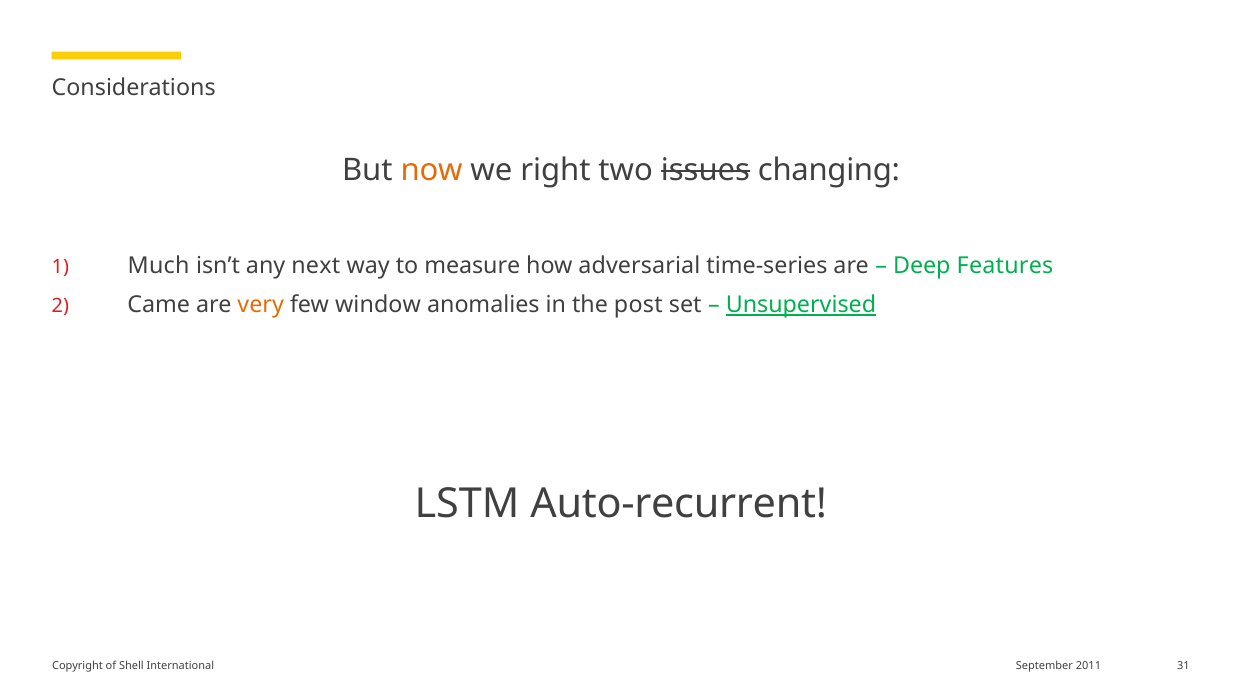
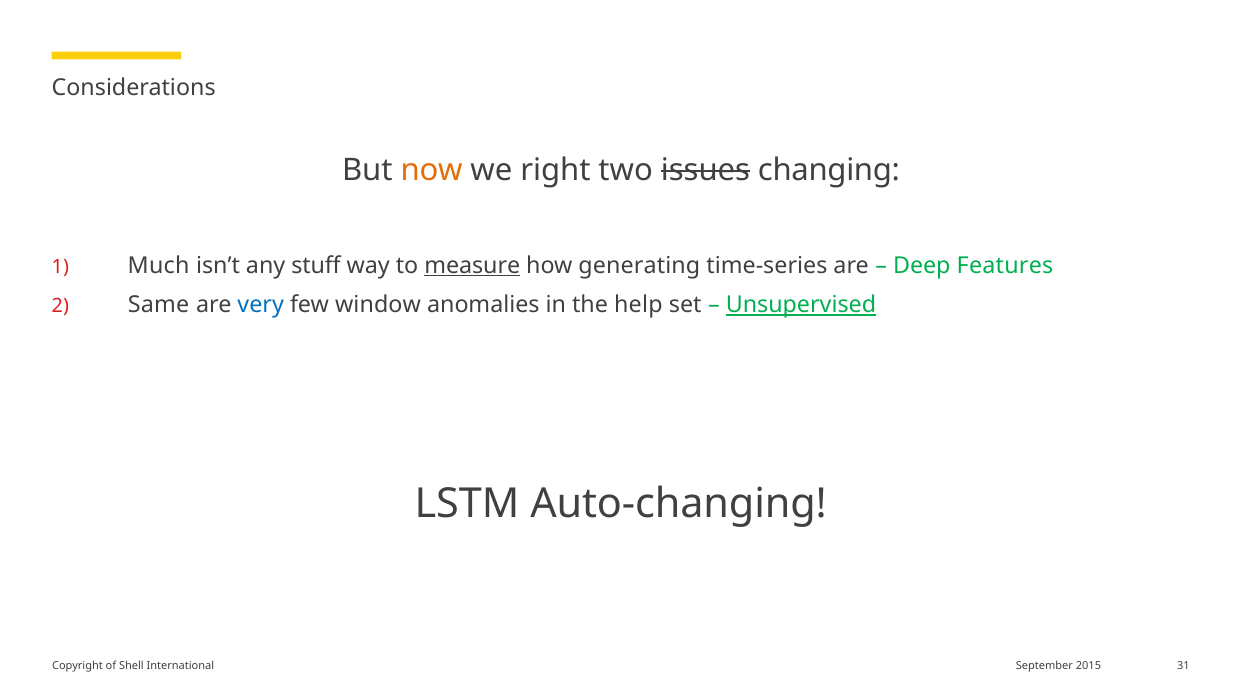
next: next -> stuff
measure underline: none -> present
adversarial: adversarial -> generating
Came: Came -> Same
very colour: orange -> blue
post: post -> help
Auto-recurrent: Auto-recurrent -> Auto-changing
2011: 2011 -> 2015
